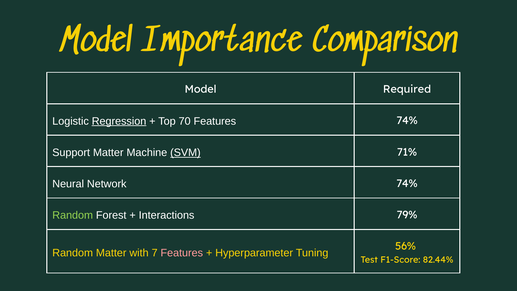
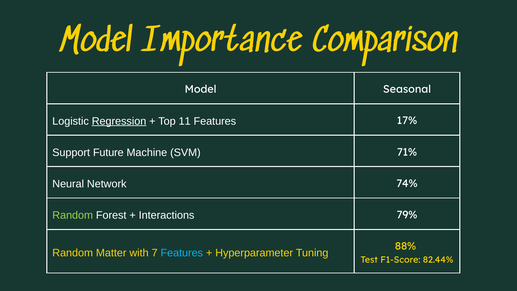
Required: Required -> Seasonal
70: 70 -> 11
Features 74%: 74% -> 17%
Support Matter: Matter -> Future
SVM underline: present -> none
Features at (182, 253) colour: pink -> light blue
56%: 56% -> 88%
